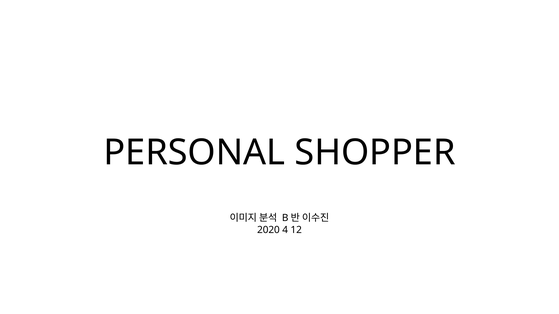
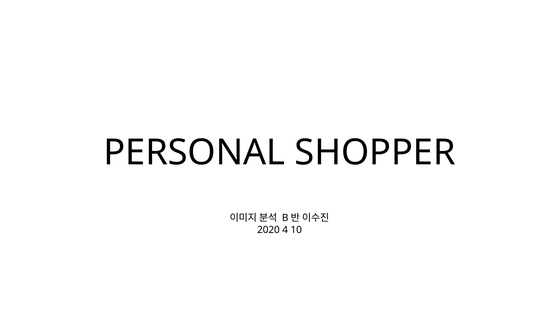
12: 12 -> 10
